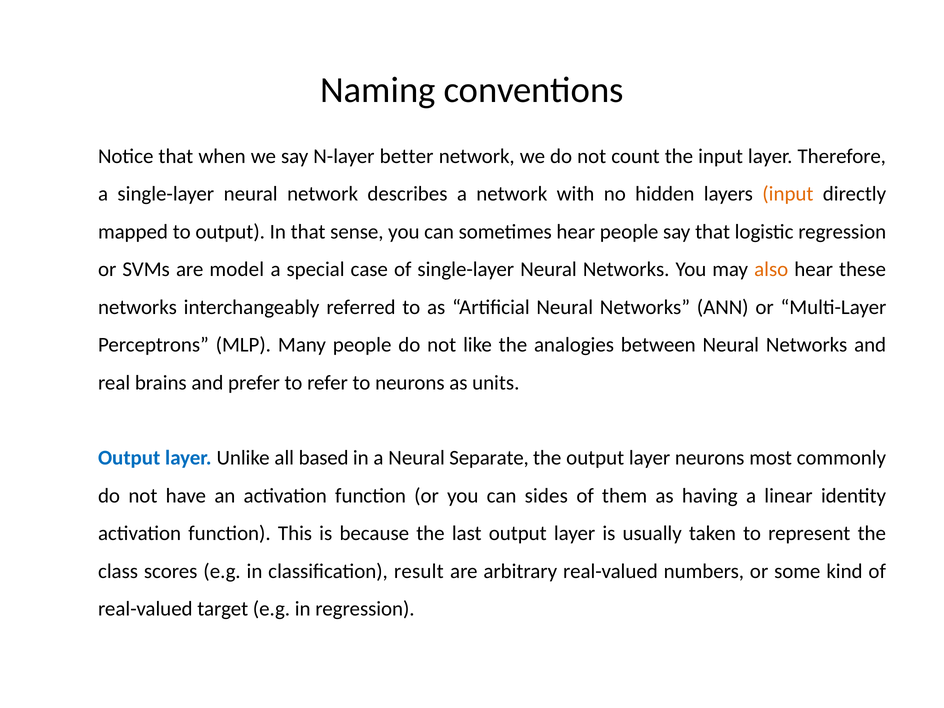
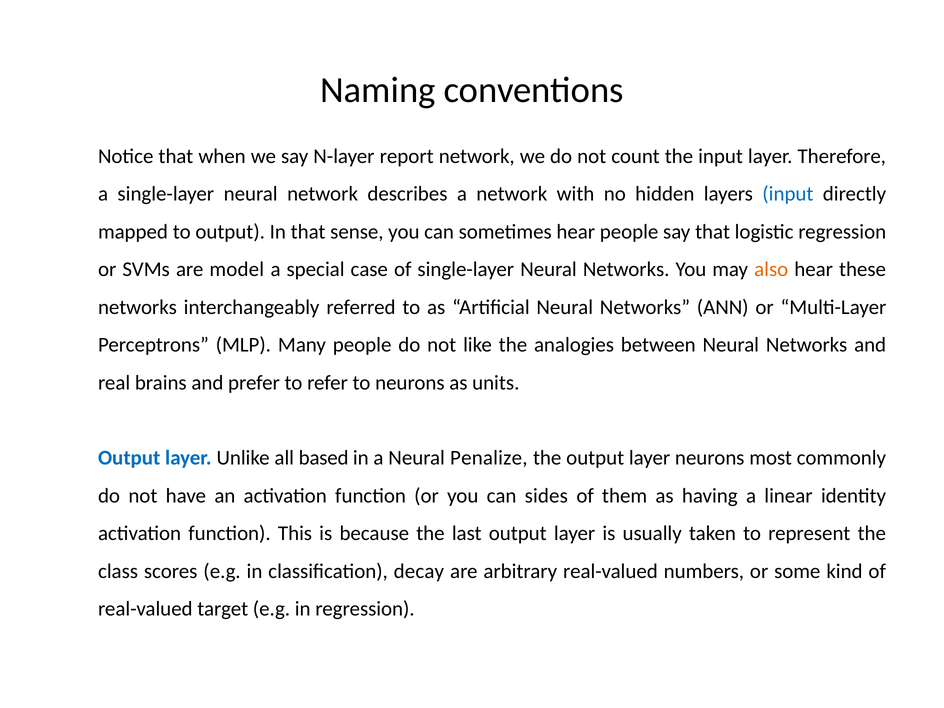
better: better -> report
input at (788, 194) colour: orange -> blue
Separate: Separate -> Penalize
result: result -> decay
